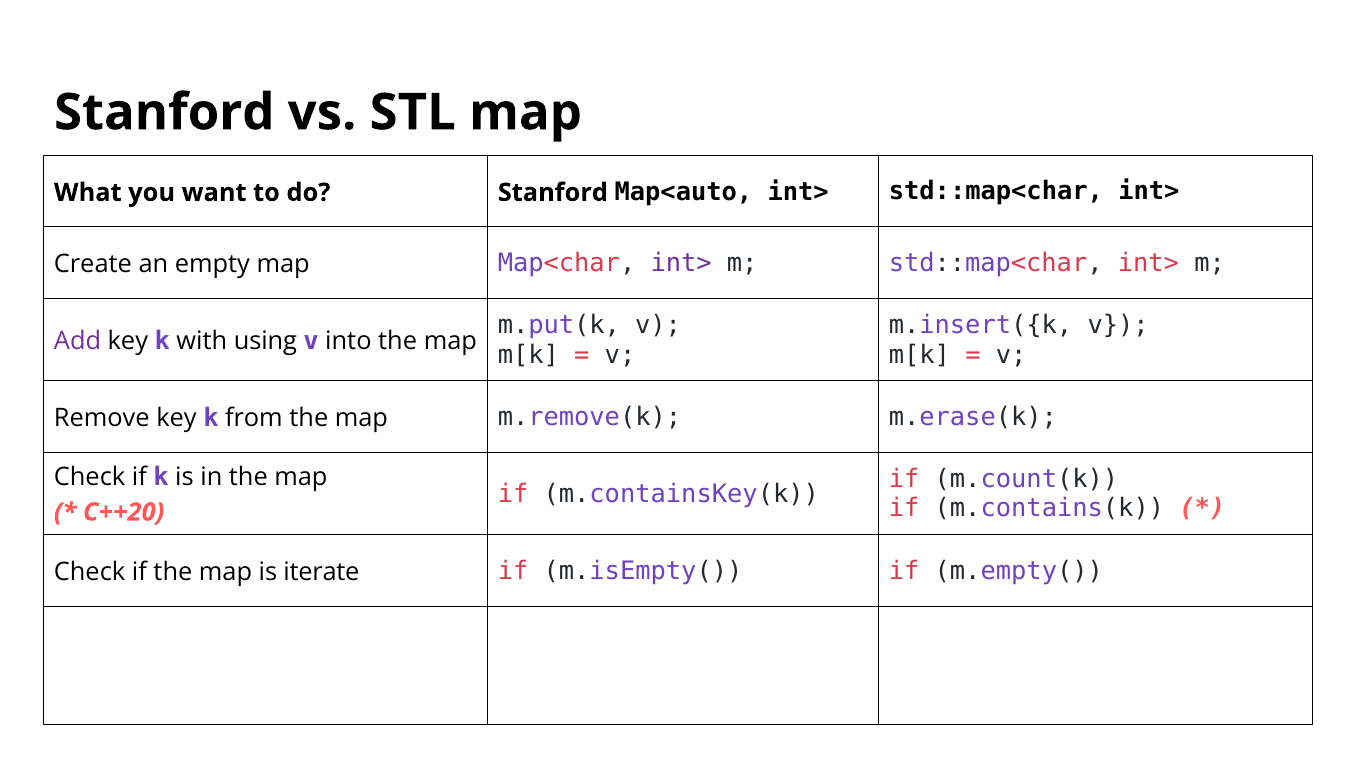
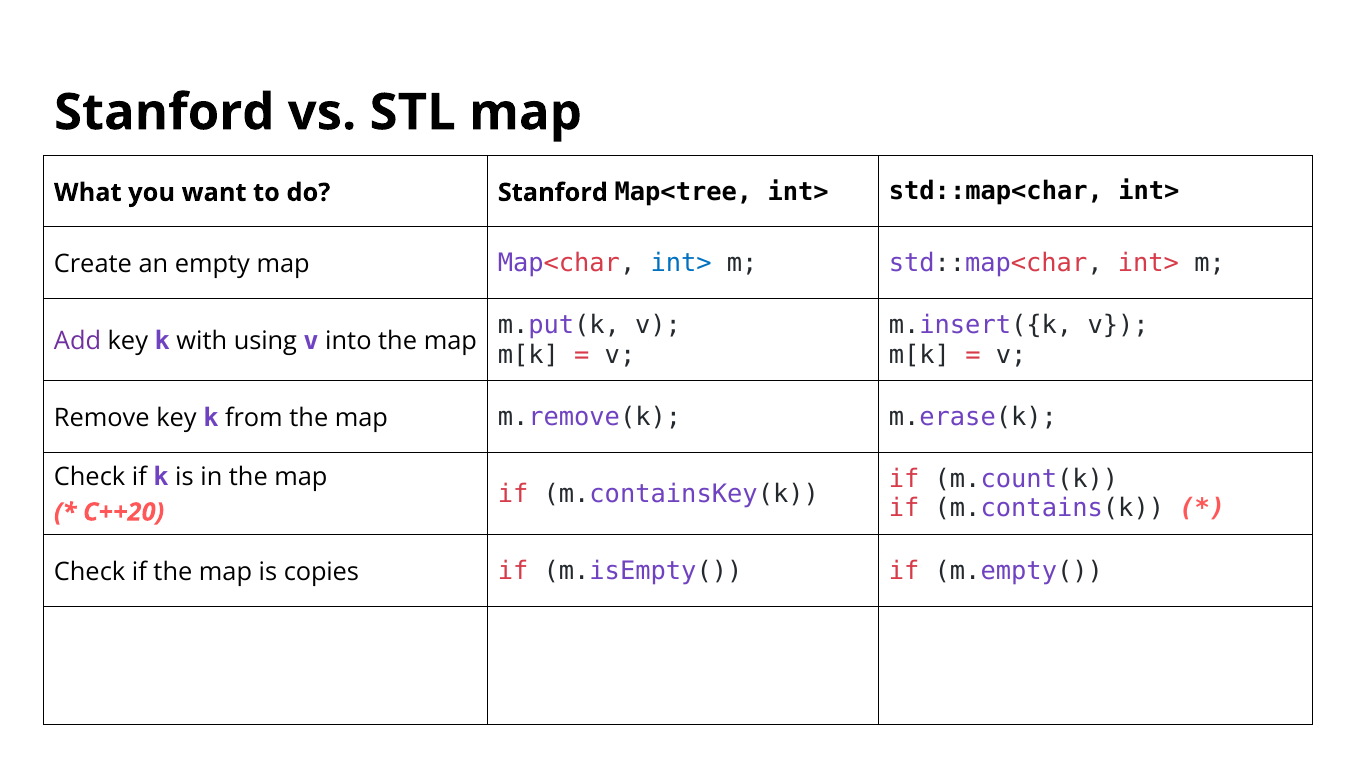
Map<auto: Map<auto -> Map<tree
int> at (681, 263) colour: purple -> blue
iterate: iterate -> copies
